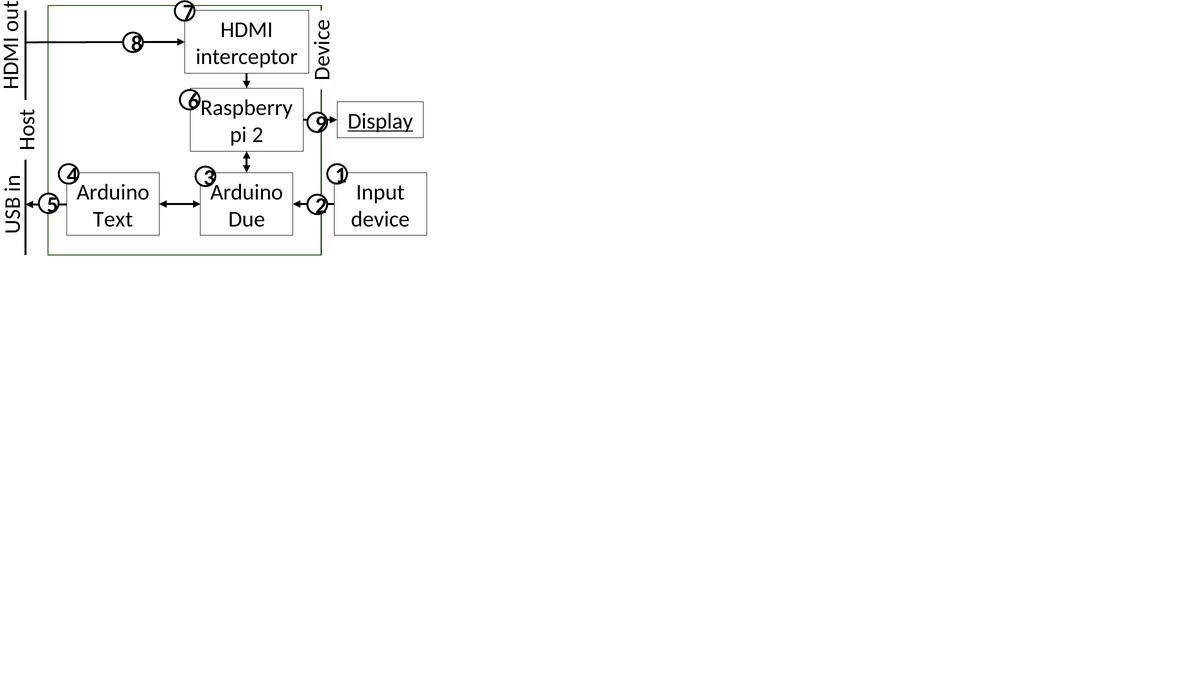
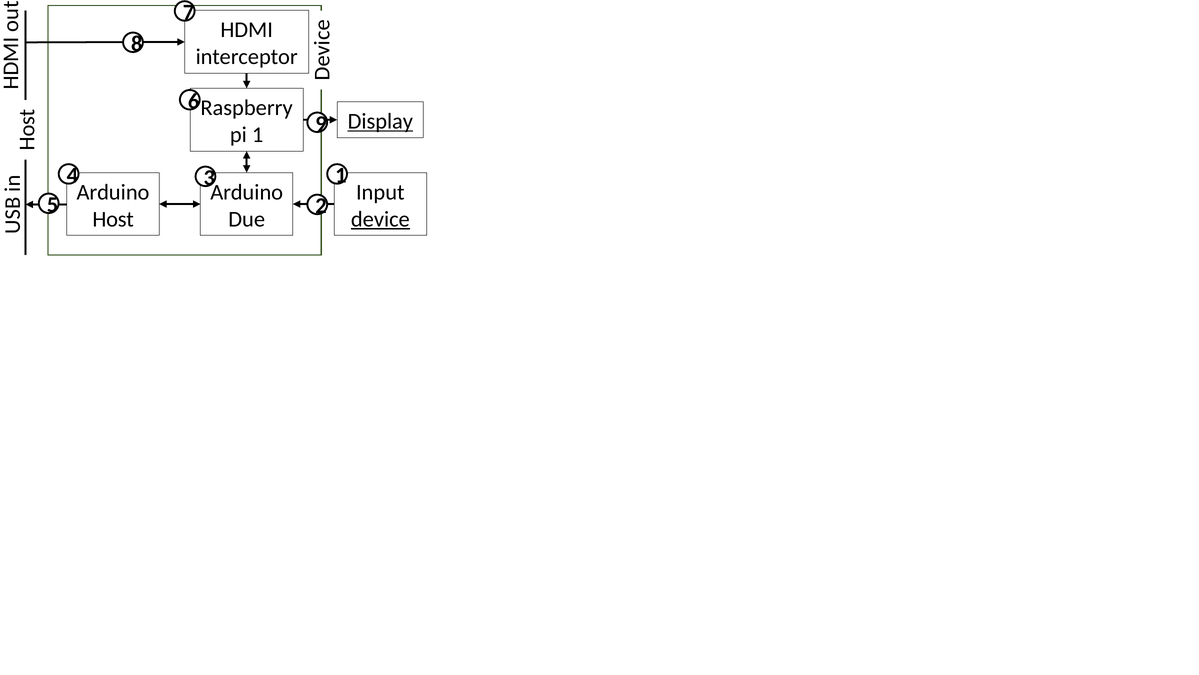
pi 2: 2 -> 1
Text: Text -> Host
device underline: none -> present
